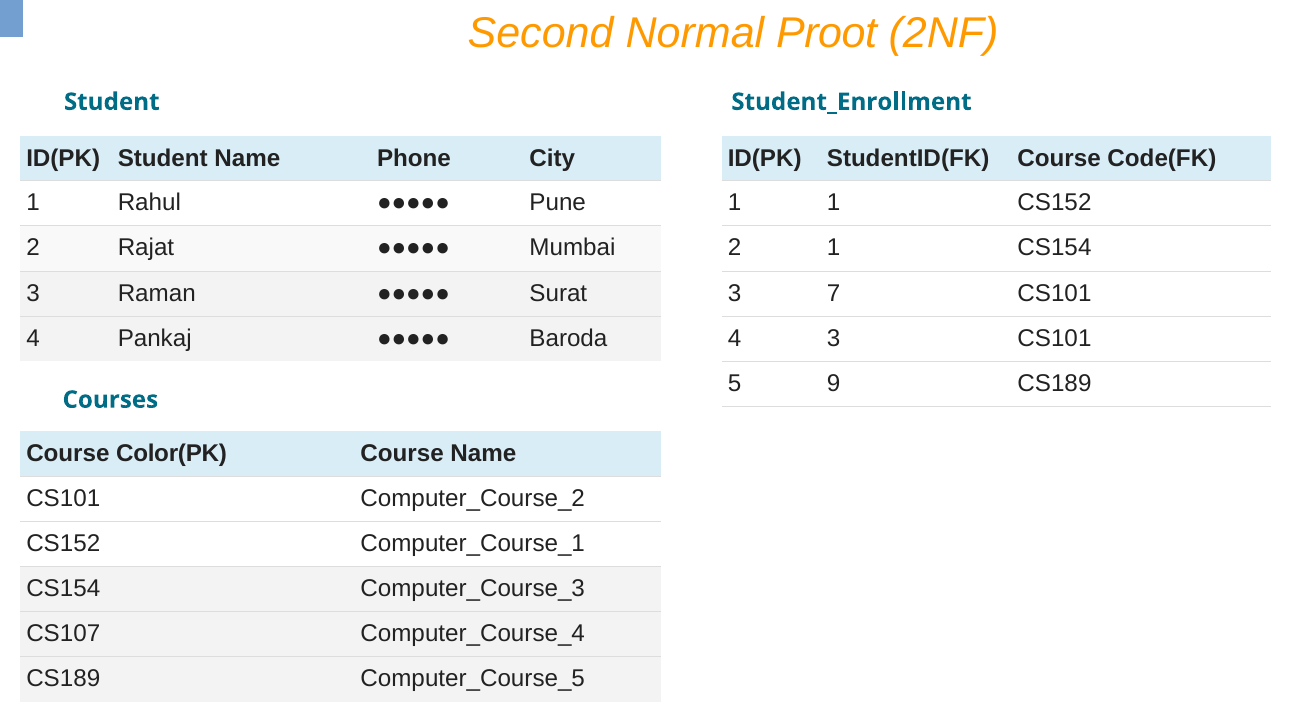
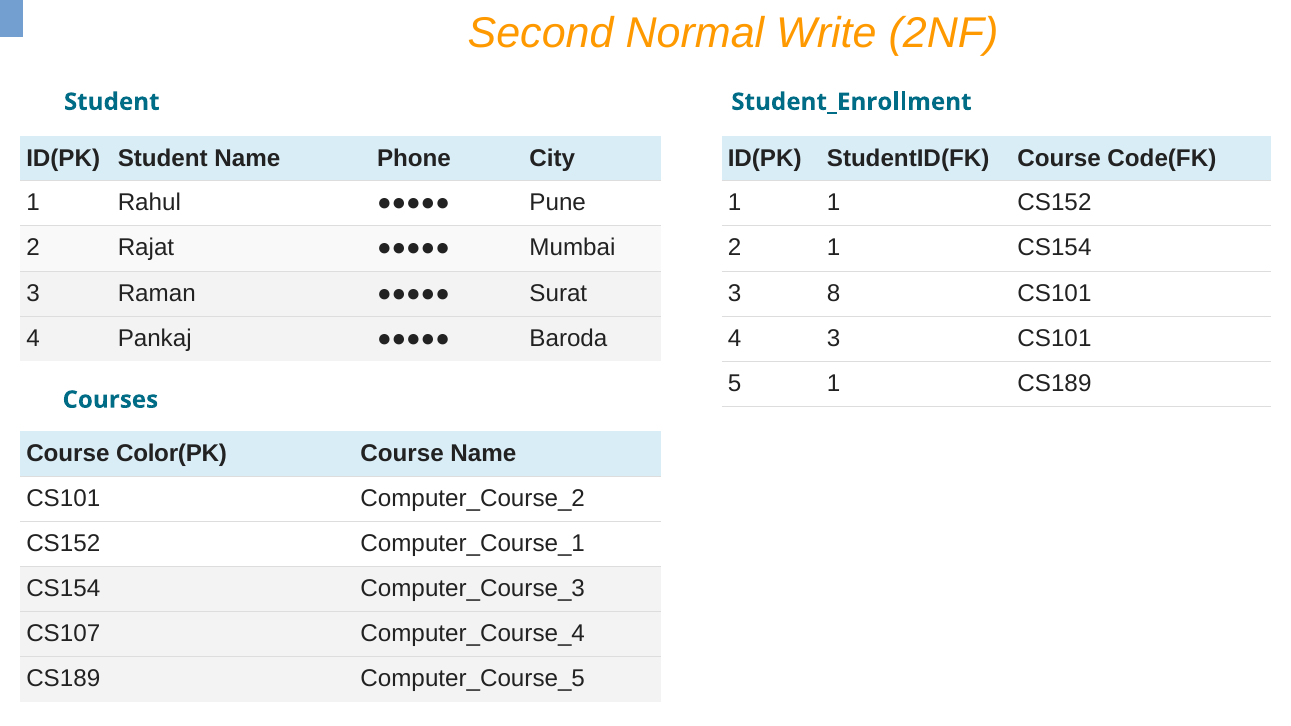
Proot: Proot -> Write
7: 7 -> 8
5 9: 9 -> 1
